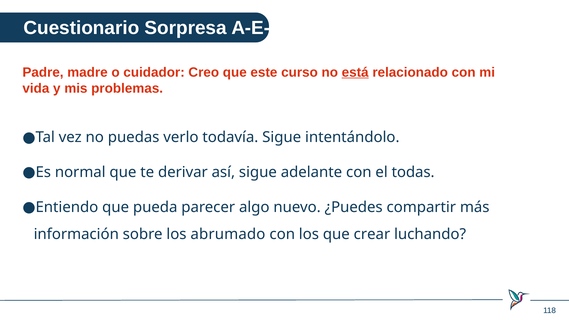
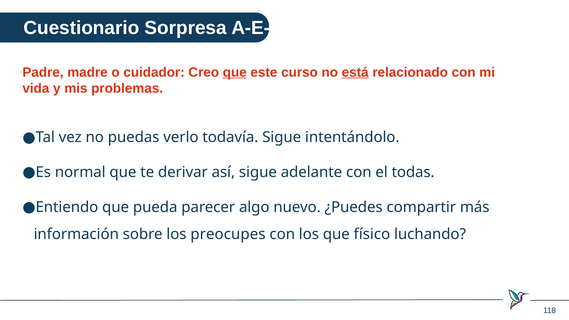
que at (235, 72) underline: none -> present
abrumado: abrumado -> preocupes
crear: crear -> físico
